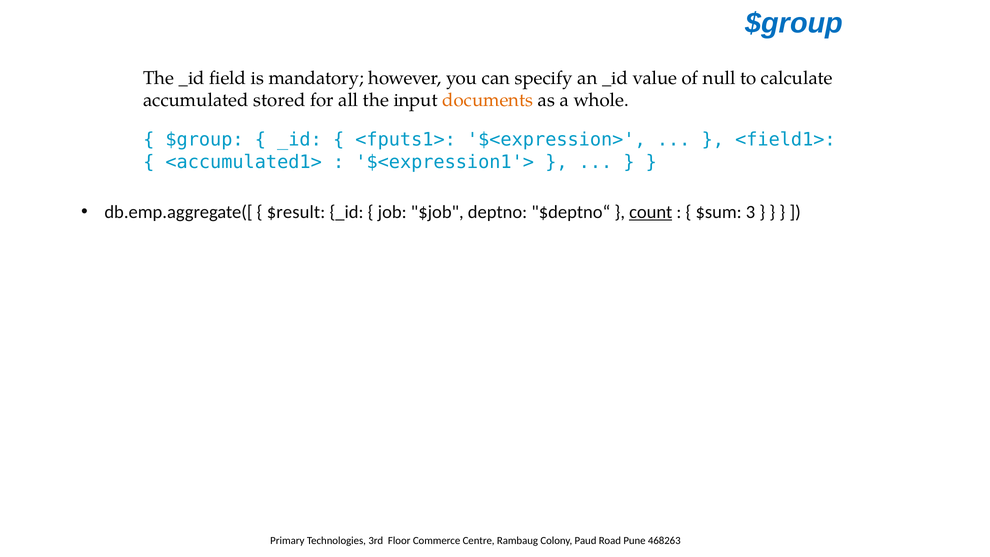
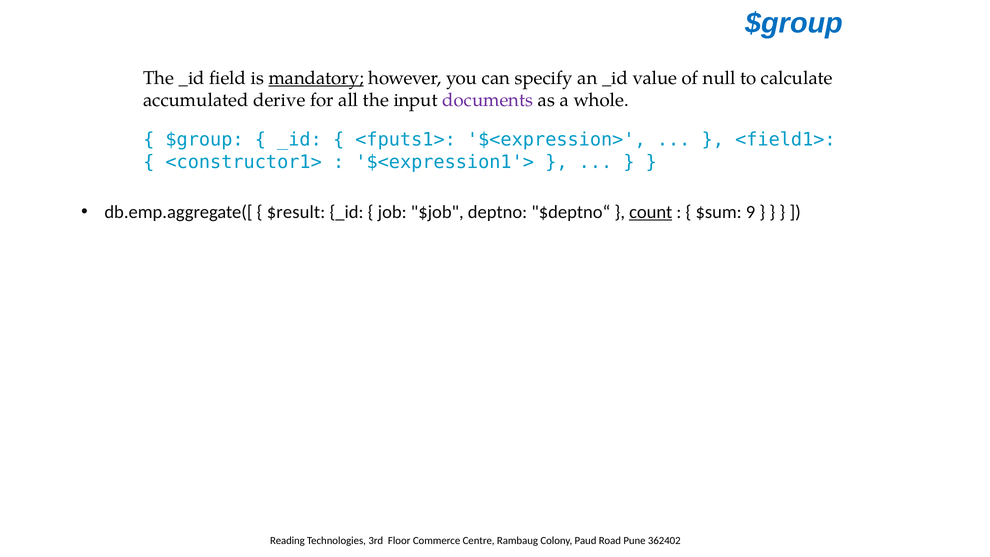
mandatory underline: none -> present
stored: stored -> derive
documents colour: orange -> purple
<accumulated1>: <accumulated1> -> <constructor1>
3: 3 -> 9
Primary: Primary -> Reading
468263: 468263 -> 362402
